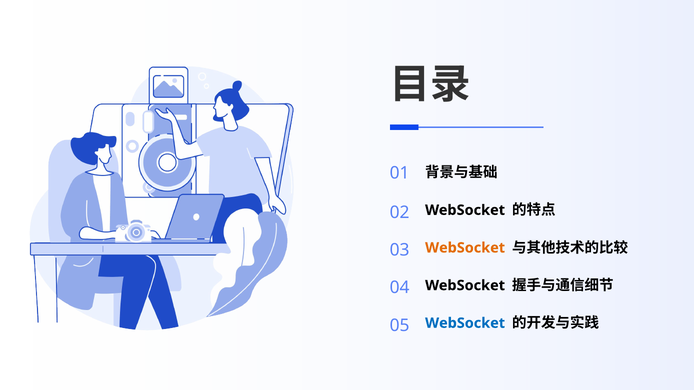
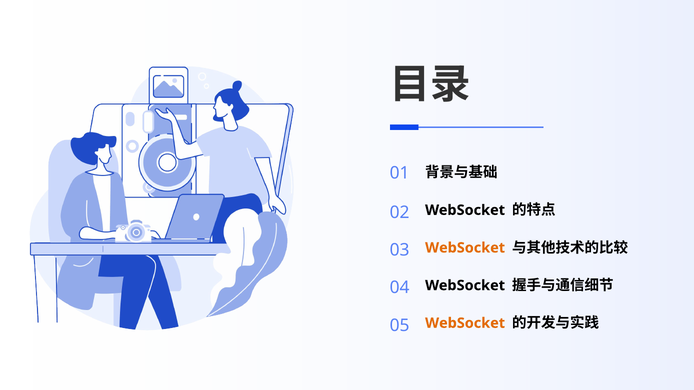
WebSocket at (465, 323) colour: blue -> orange
